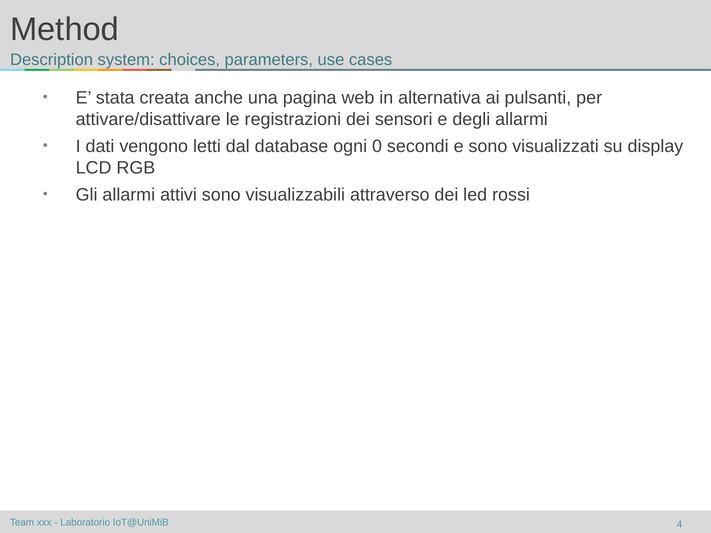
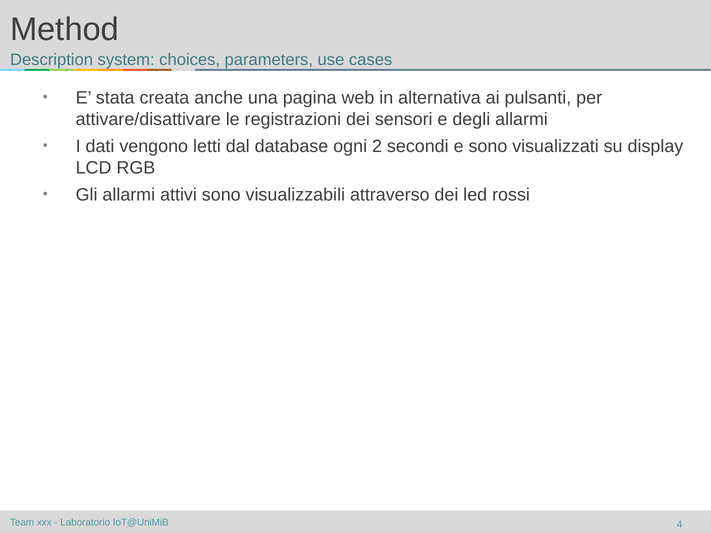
0: 0 -> 2
